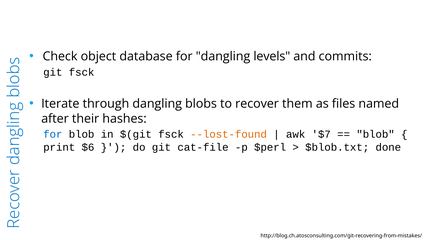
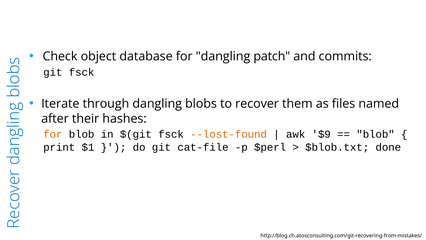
levels: levels -> patch
for at (53, 134) colour: blue -> orange
$7: $7 -> $9
$6: $6 -> $1
